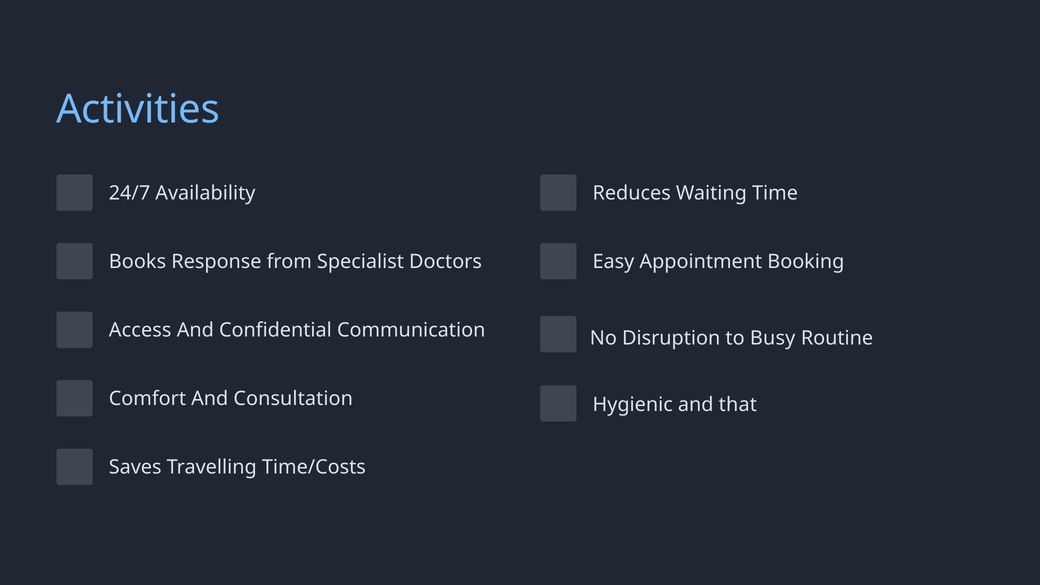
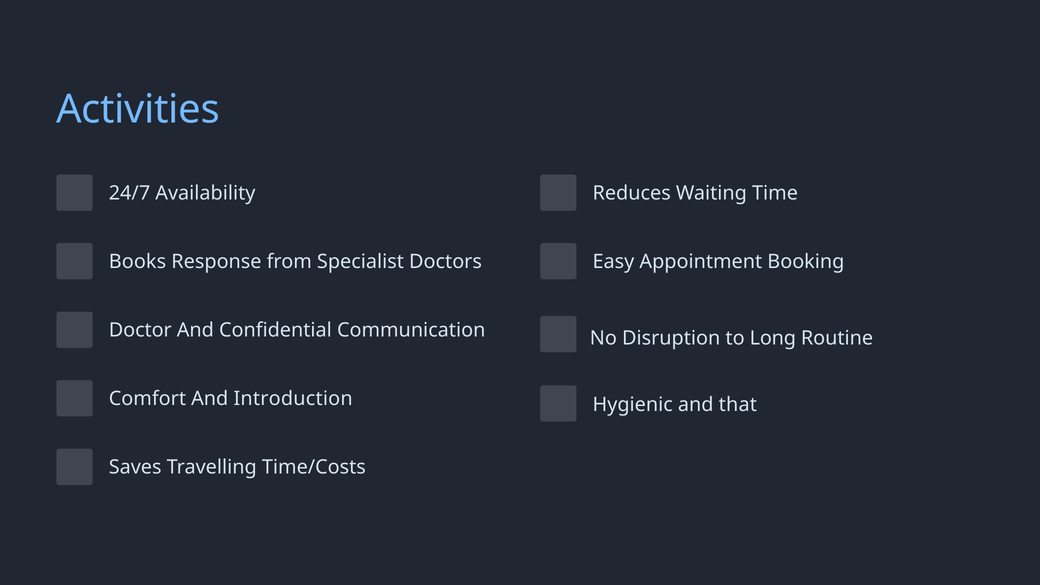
Access: Access -> Doctor
Busy: Busy -> Long
Consultation: Consultation -> Introduction
